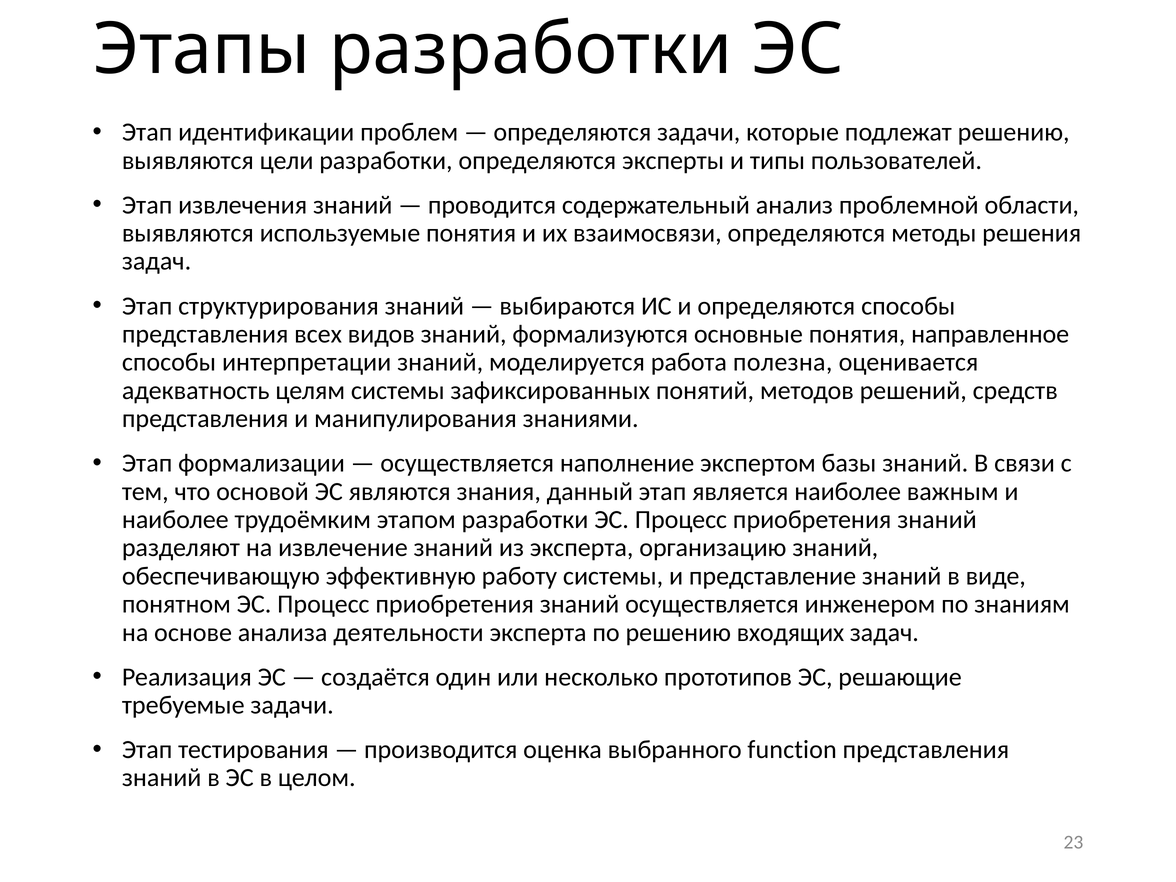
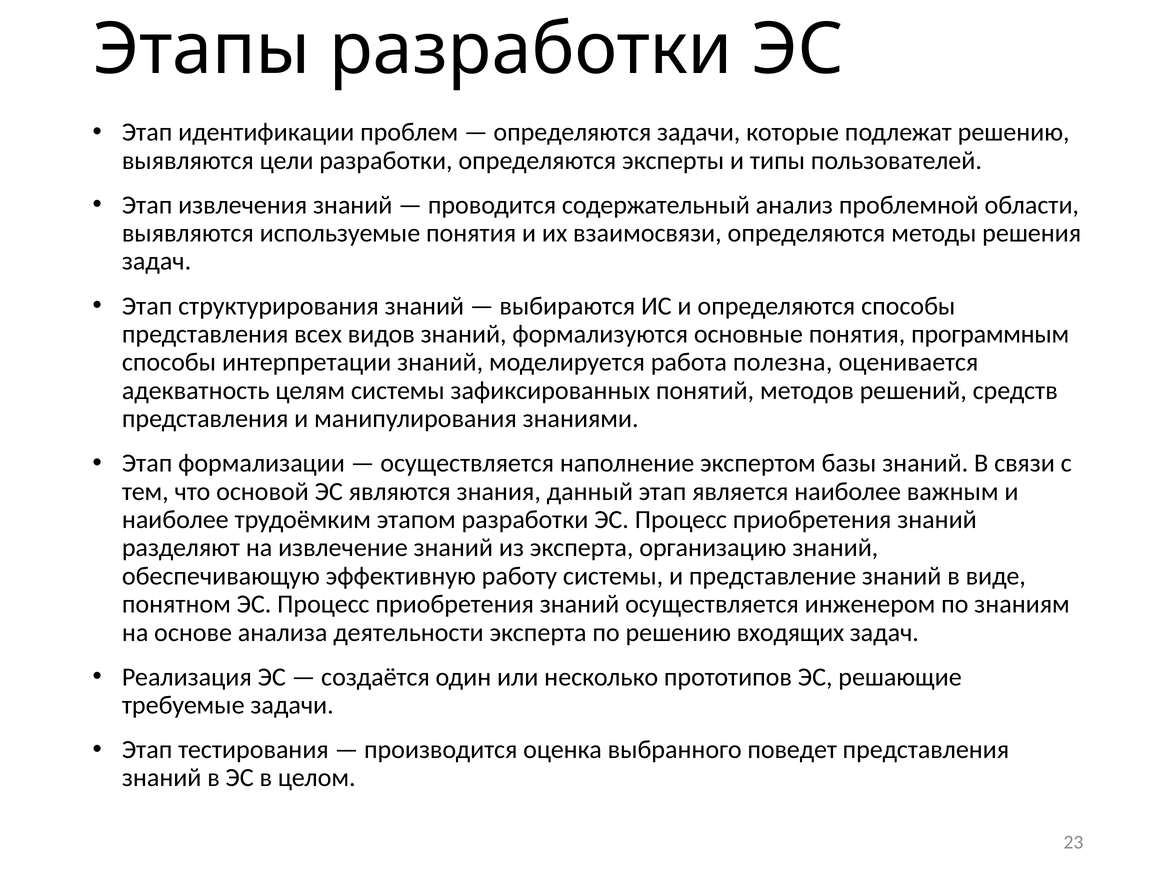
направленное: направленное -> программным
function: function -> поведет
